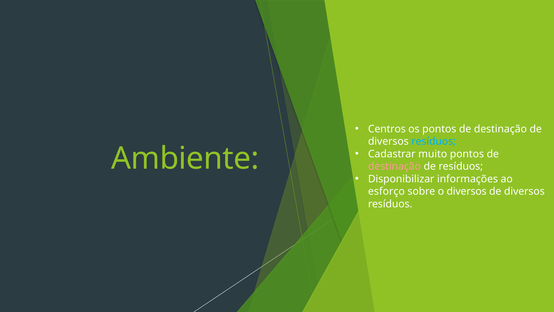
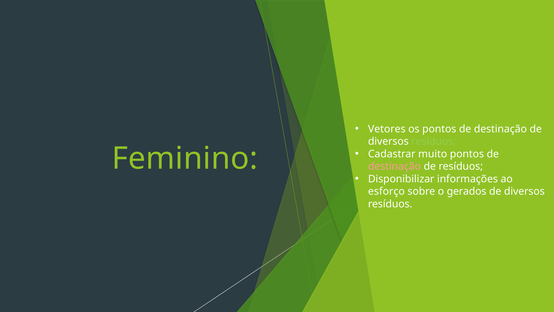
Centros: Centros -> Vetores
resíduos at (434, 141) colour: light blue -> light green
Ambiente: Ambiente -> Feminino
o diversos: diversos -> gerados
